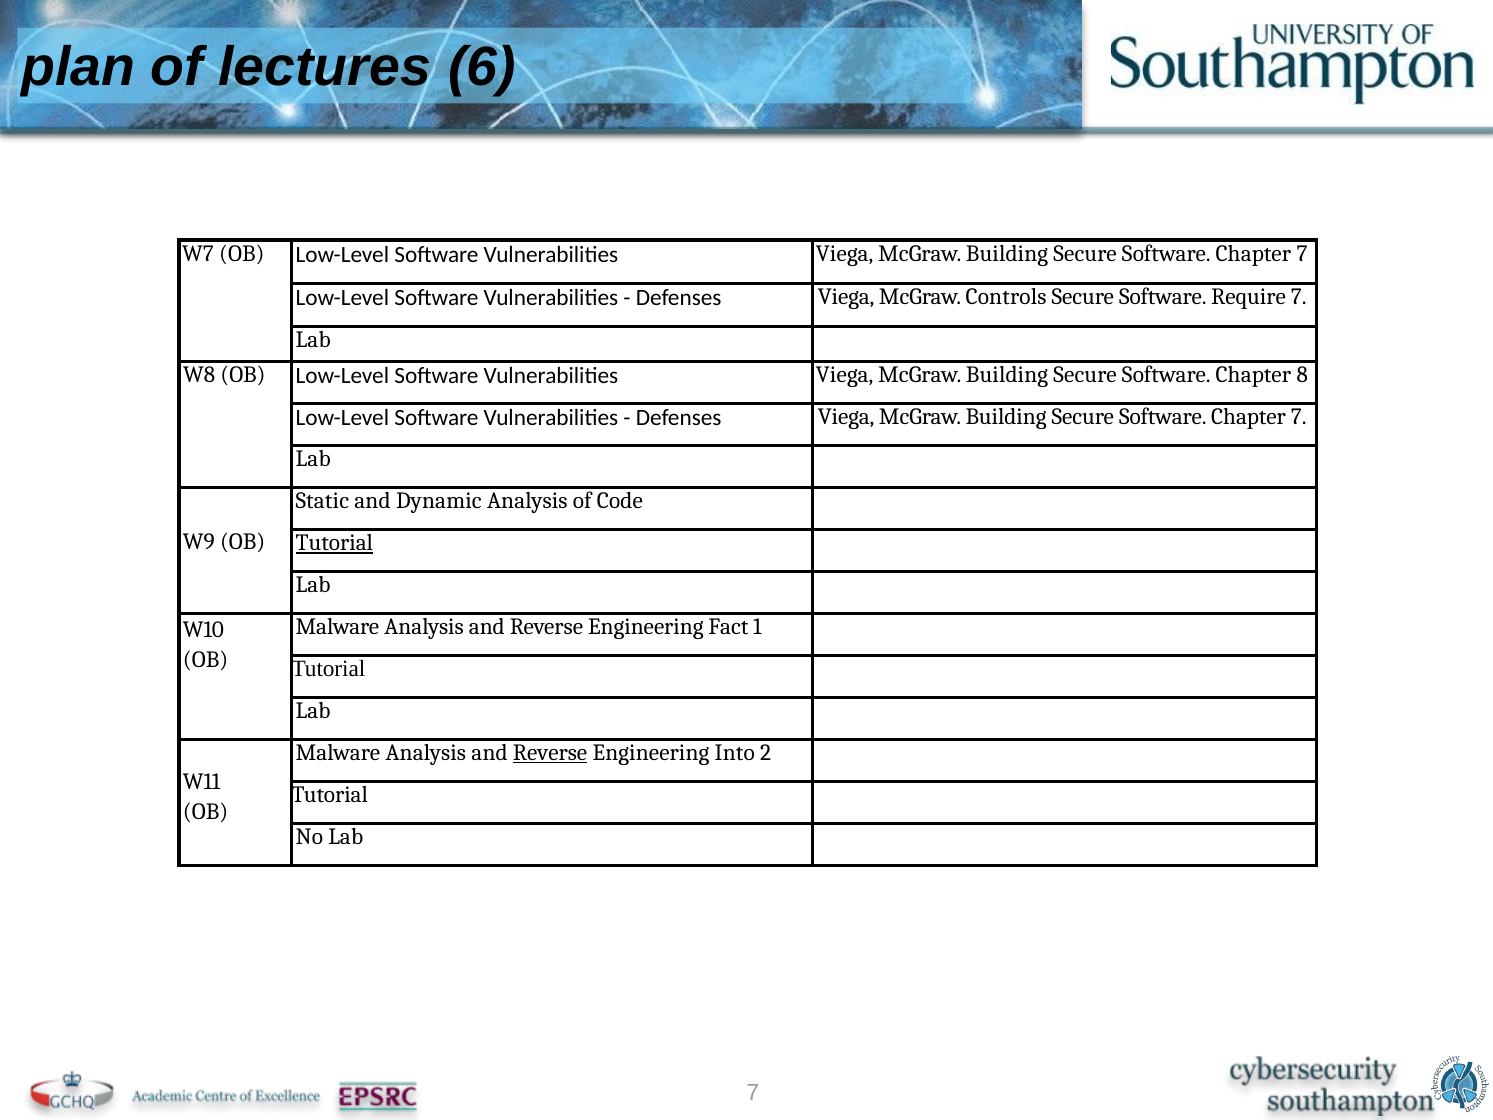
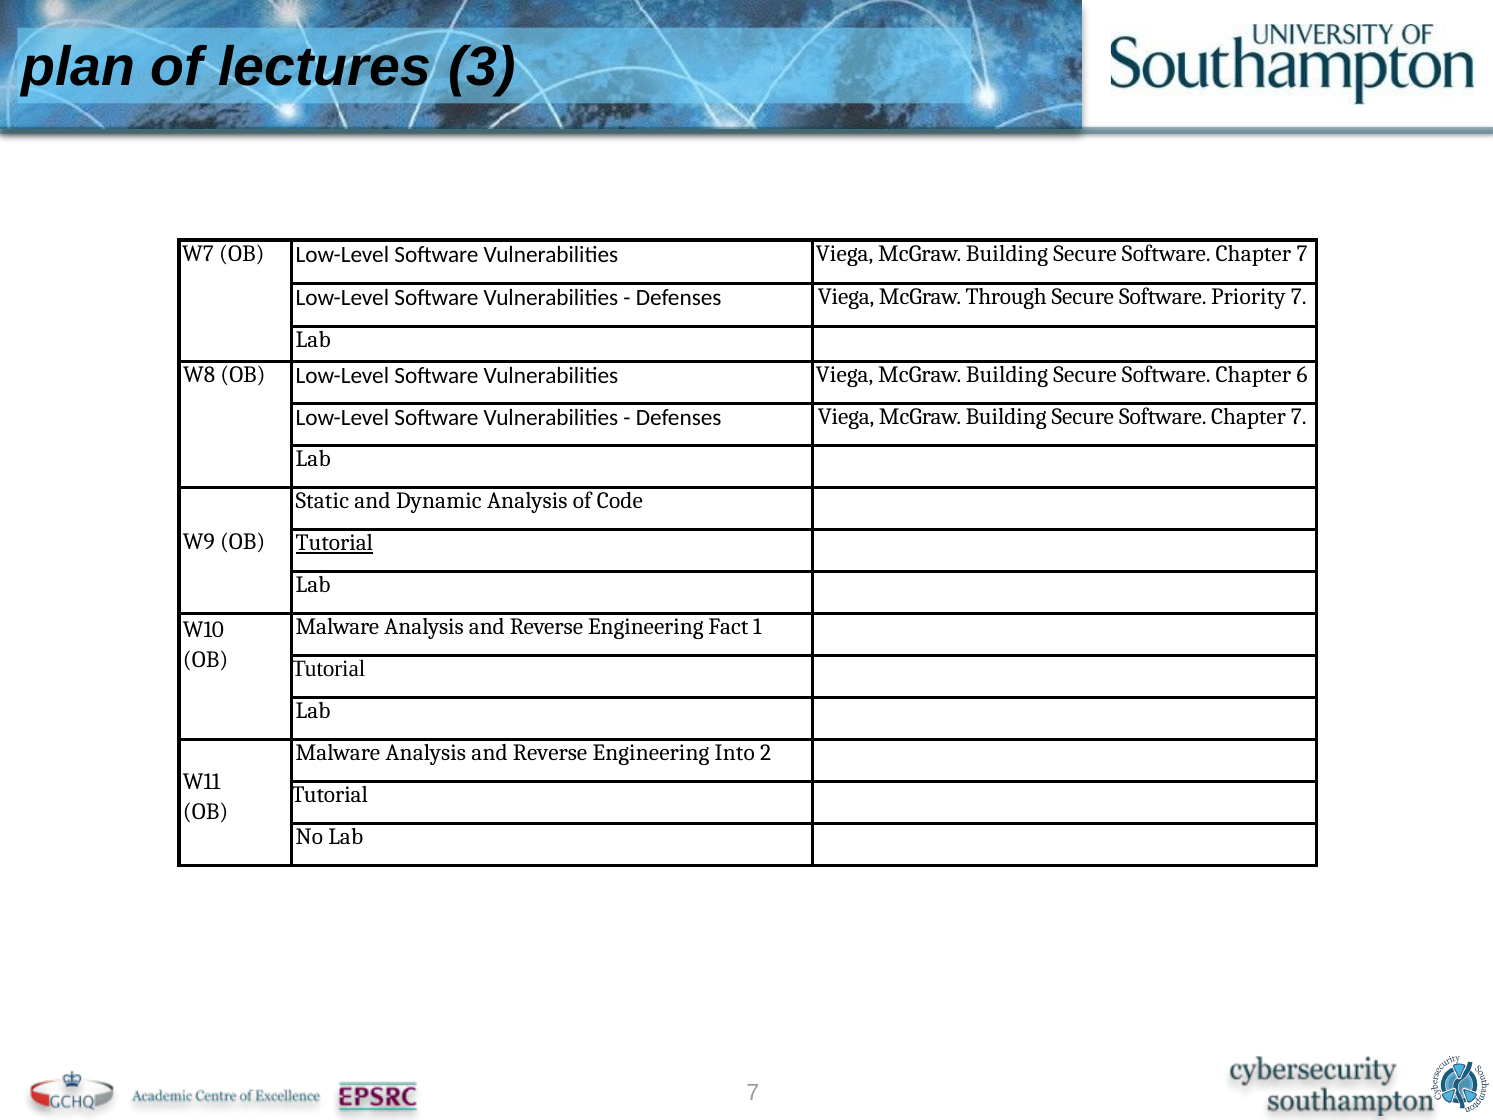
6: 6 -> 3
Controls: Controls -> Through
Require: Require -> Priority
8: 8 -> 6
Reverse at (550, 752) underline: present -> none
